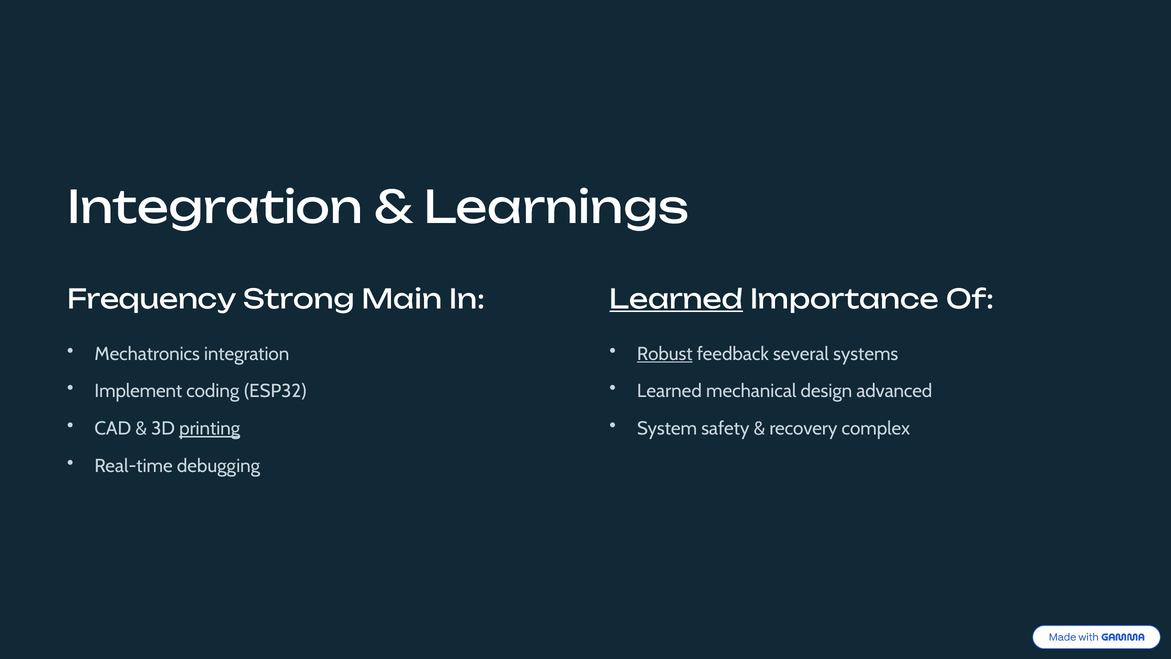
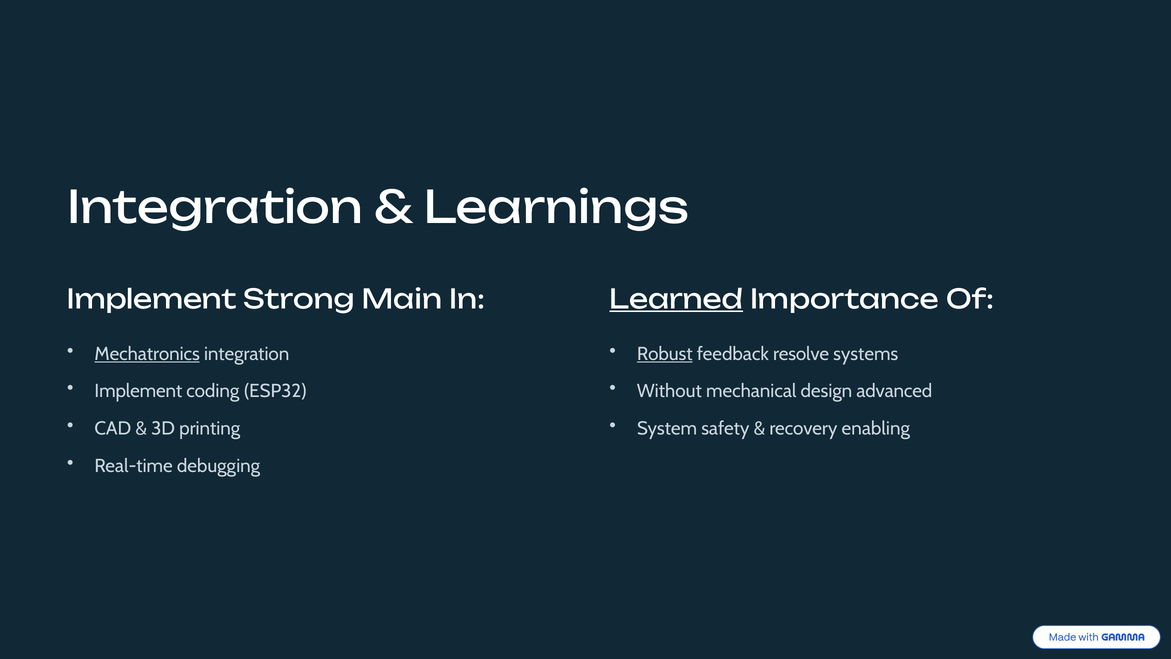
Frequency at (152, 300): Frequency -> Implement
Mechatronics underline: none -> present
several: several -> resolve
Learned at (669, 391): Learned -> Without
printing underline: present -> none
complex: complex -> enabling
